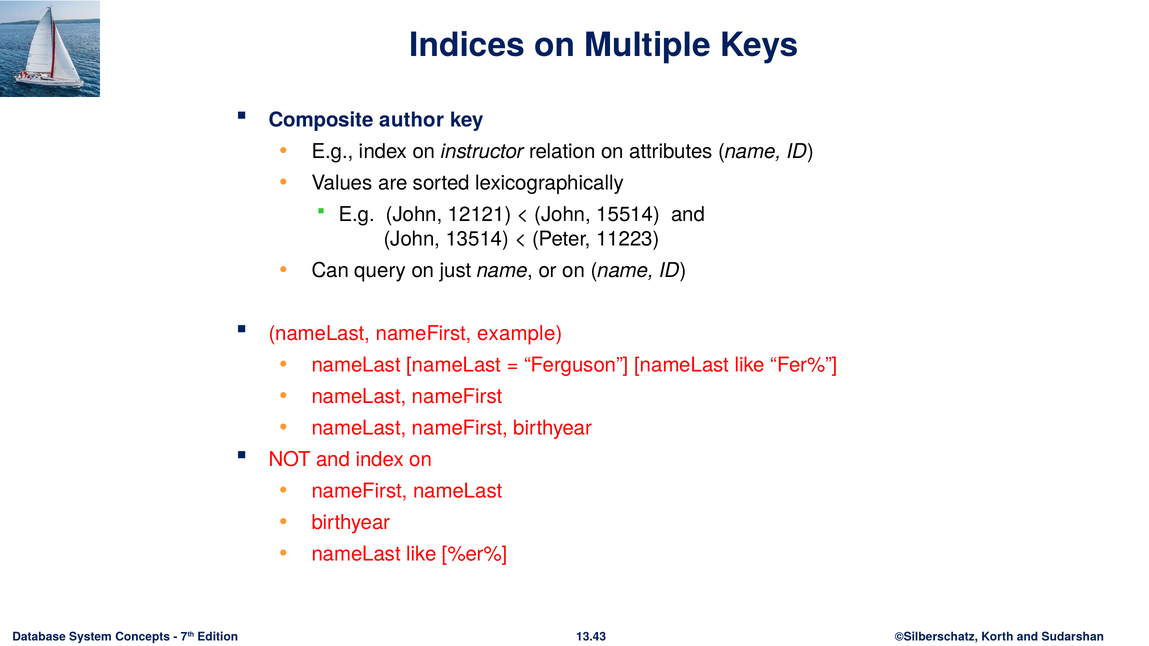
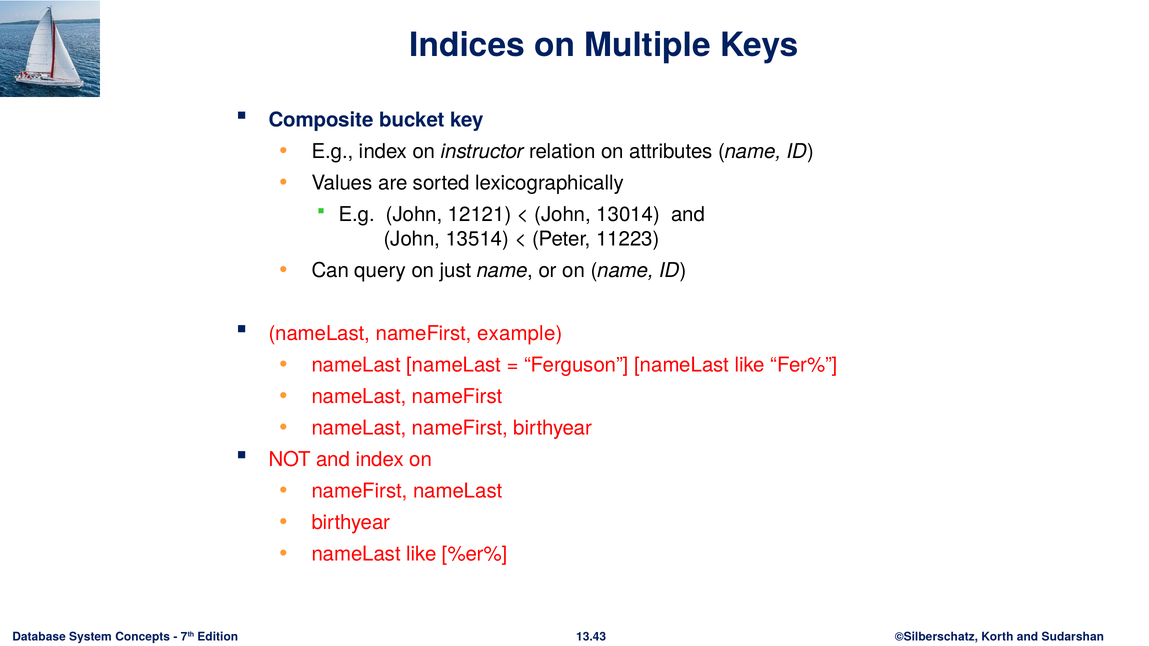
author: author -> bucket
15514: 15514 -> 13014
